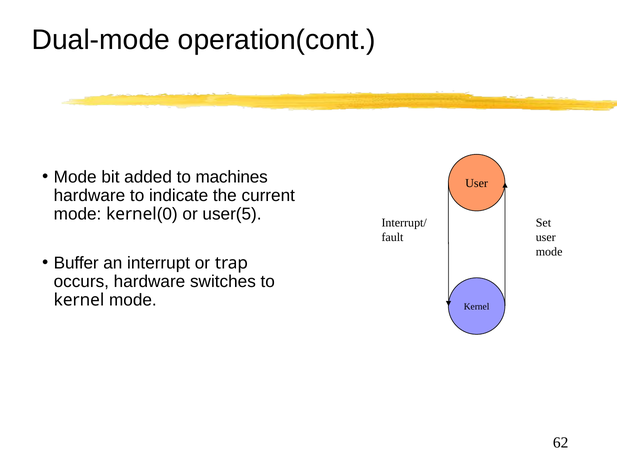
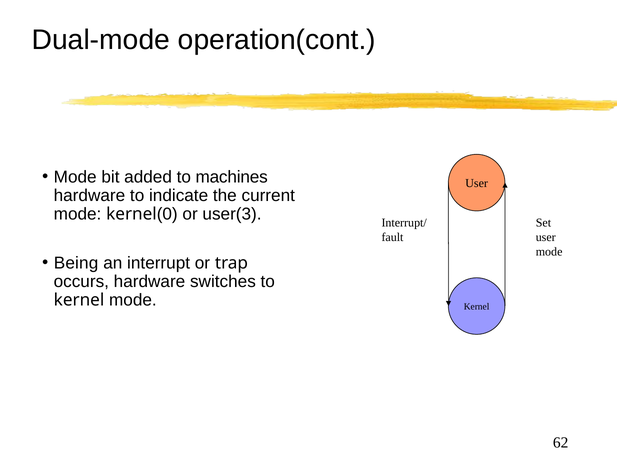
user(5: user(5 -> user(3
Buffer: Buffer -> Being
